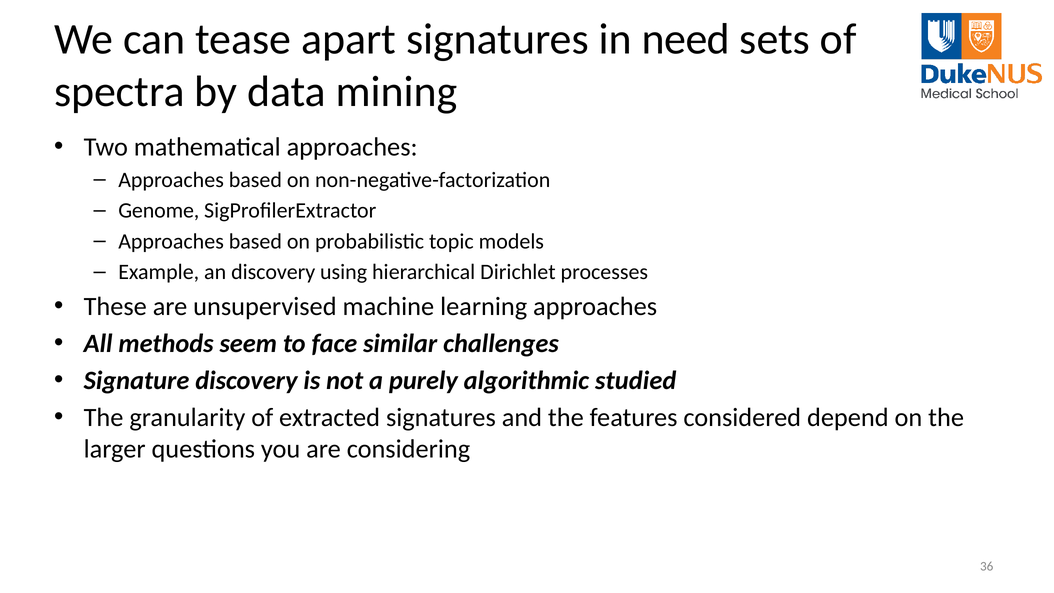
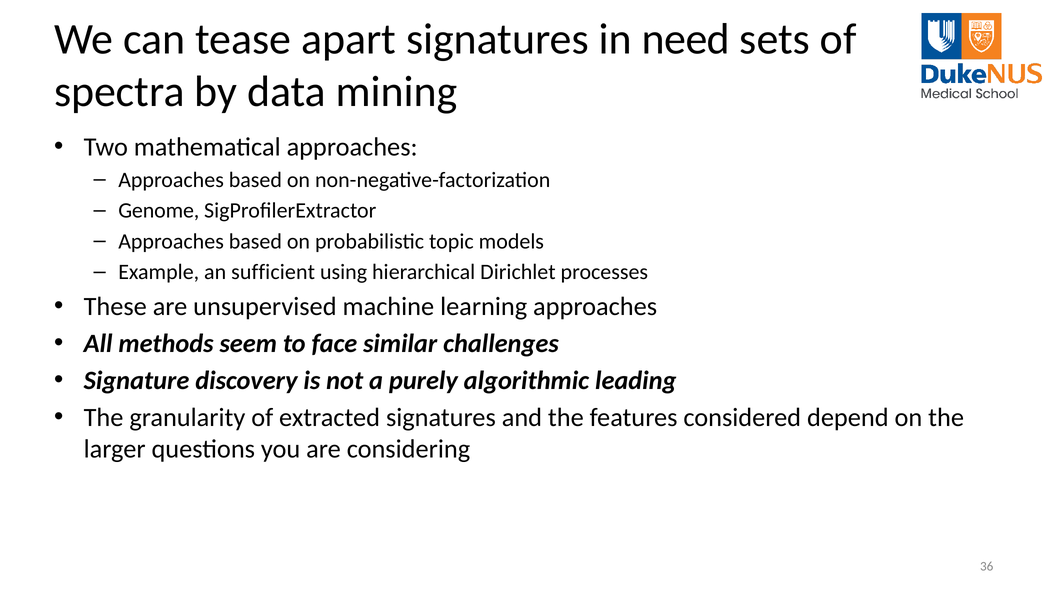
an discovery: discovery -> sufficient
studied: studied -> leading
